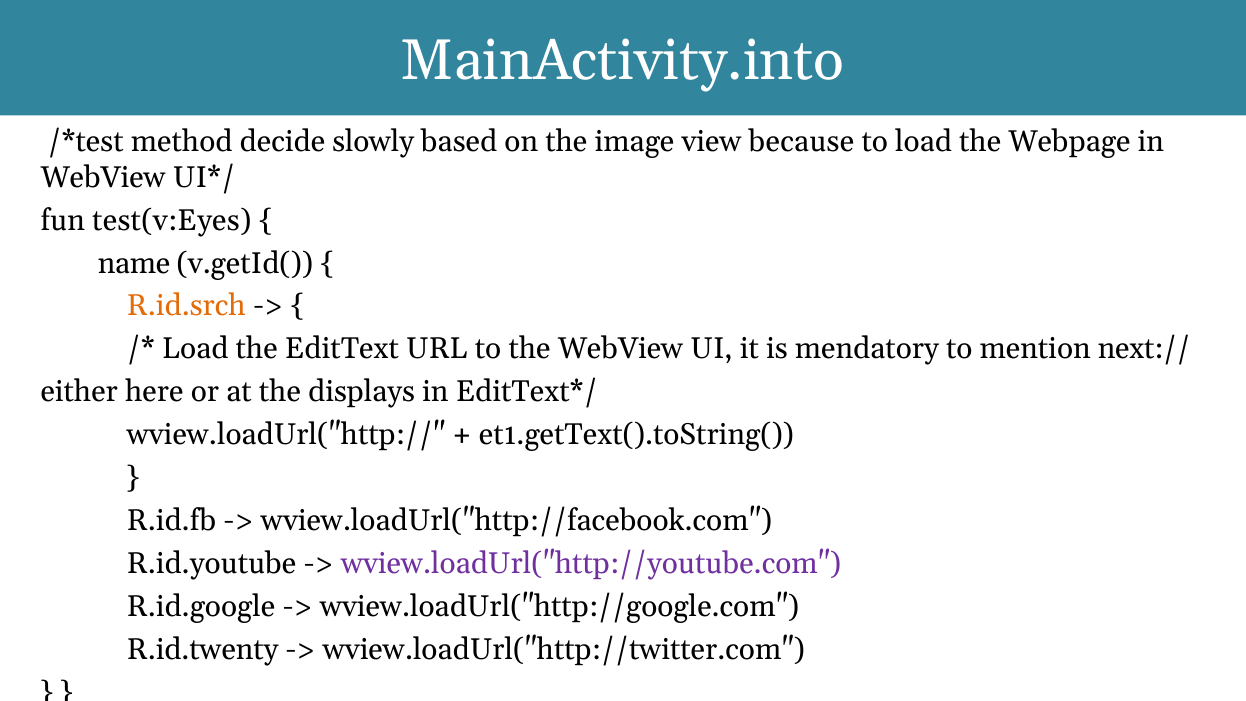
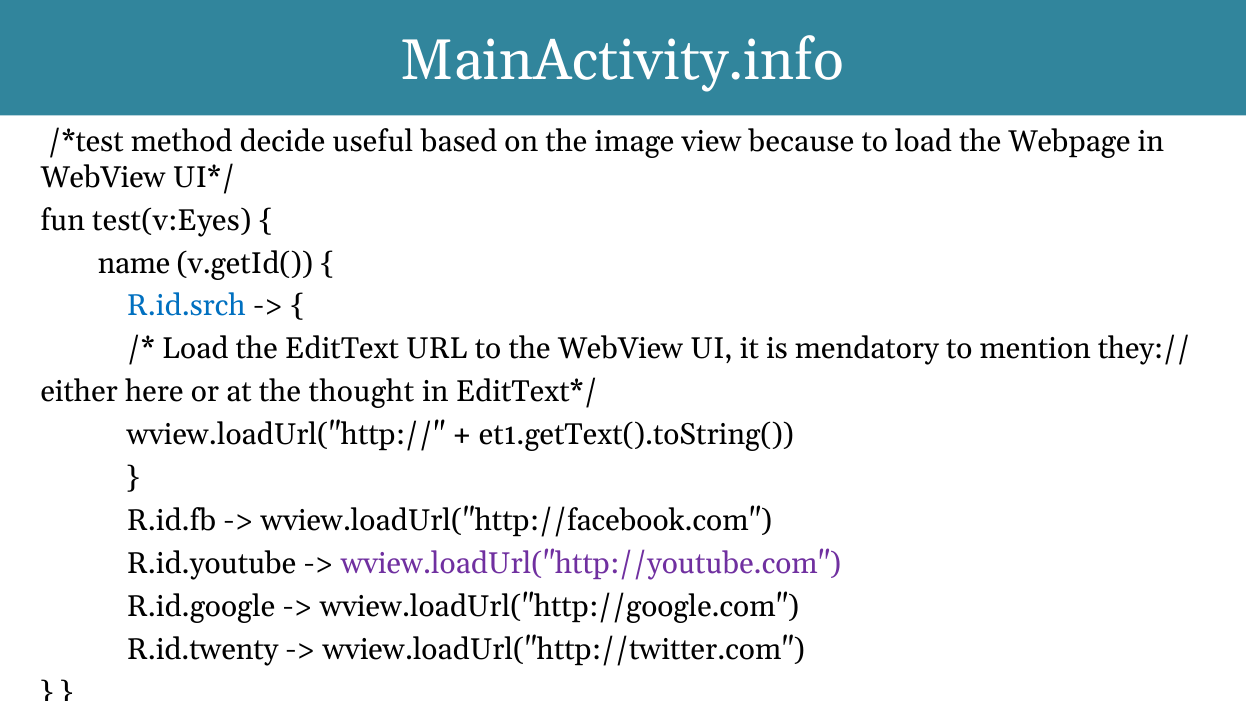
MainActivity.into: MainActivity.into -> MainActivity.info
slowly: slowly -> useful
R.id.srch colour: orange -> blue
next://: next:// -> they://
displays: displays -> thought
